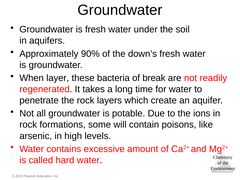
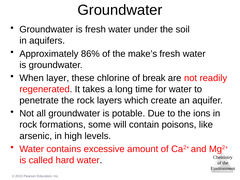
90%: 90% -> 86%
down’s: down’s -> make’s
bacteria: bacteria -> chlorine
